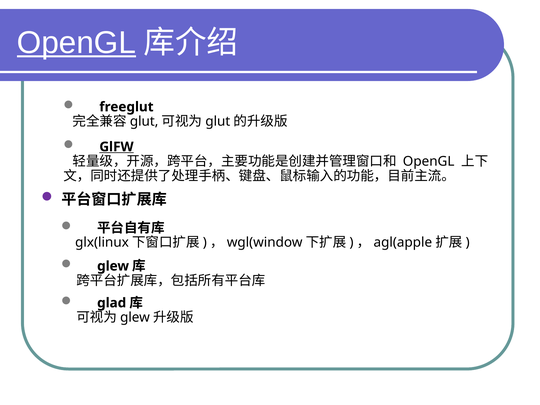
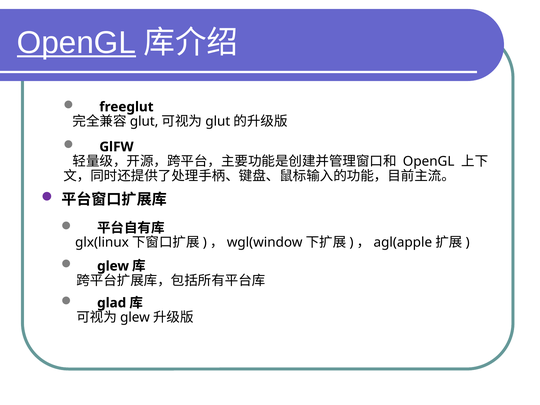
GlFW underline: present -> none
